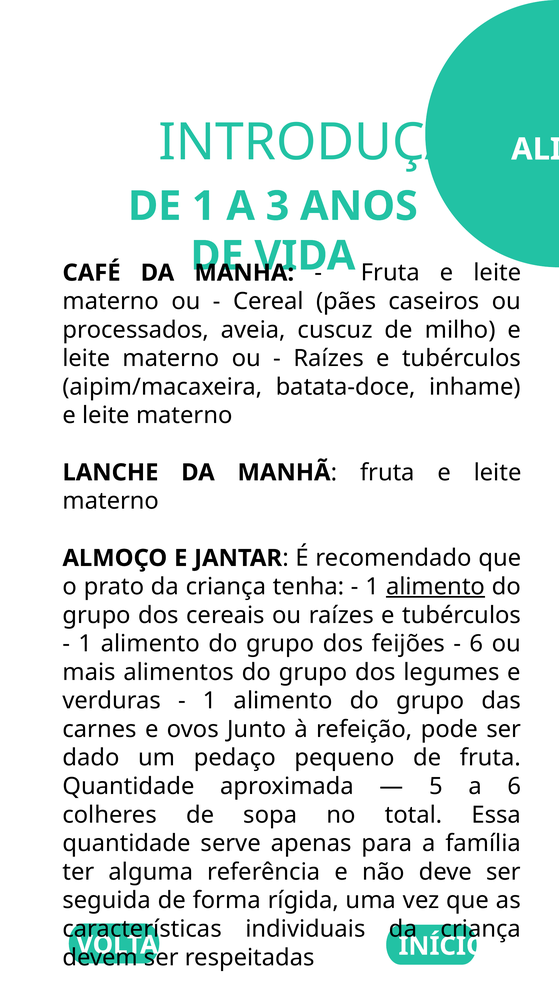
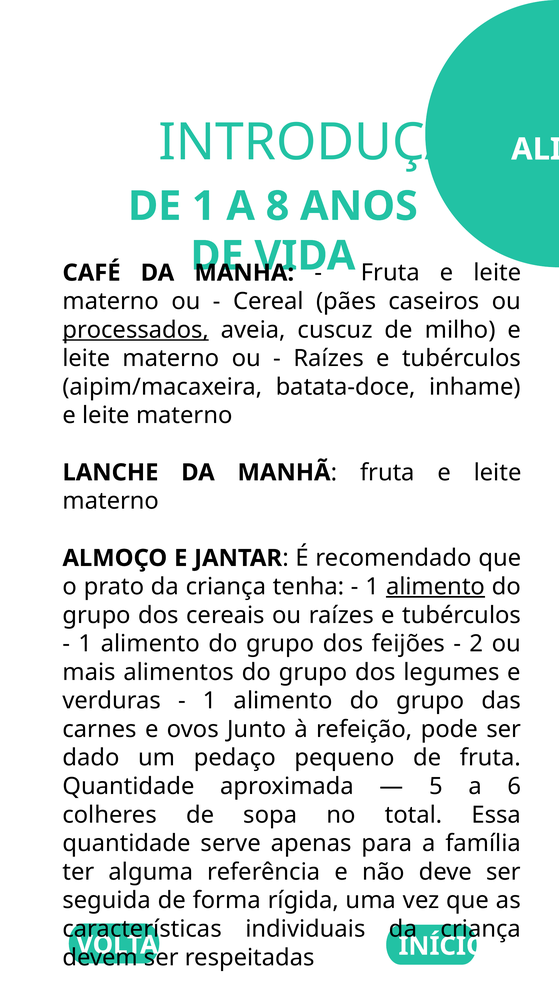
3: 3 -> 8
processados at (136, 330) underline: none -> present
6 at (476, 644): 6 -> 2
